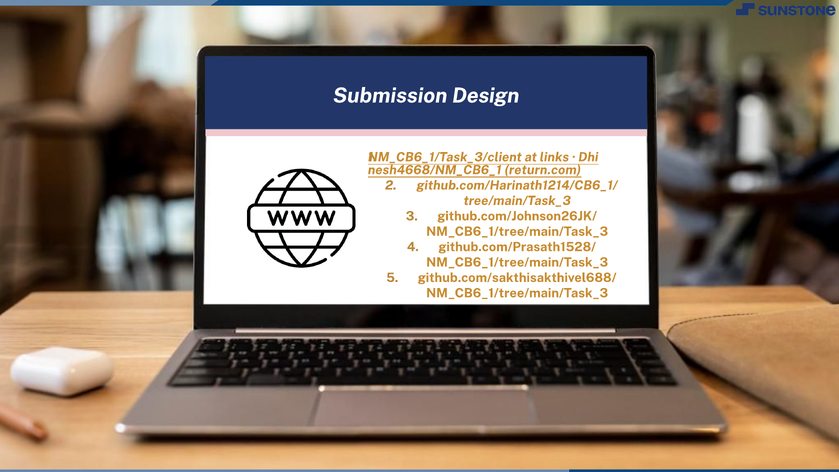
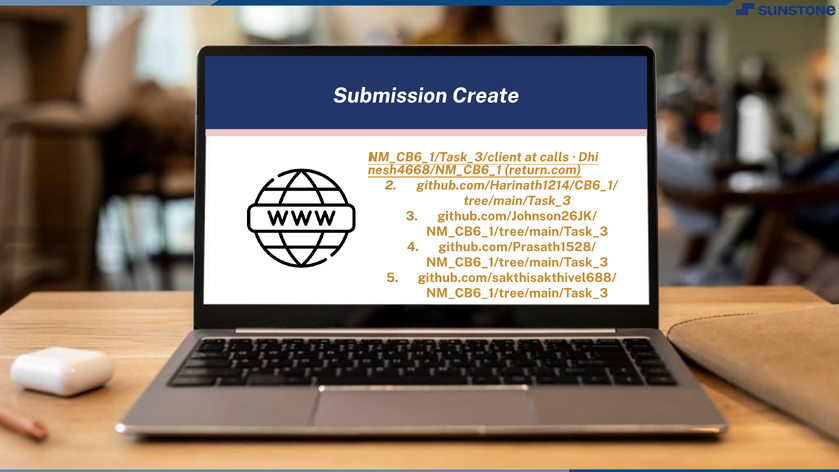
Design: Design -> Create
links: links -> calls
